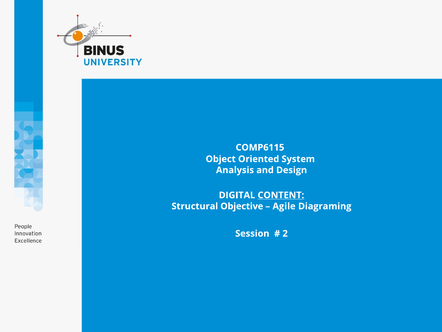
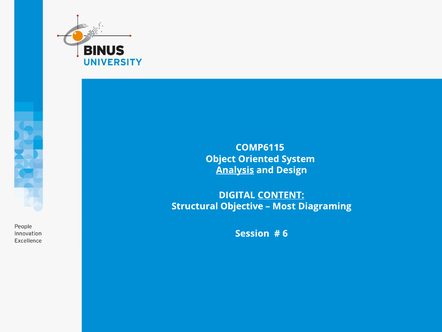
Analysis underline: none -> present
Agile: Agile -> Most
2: 2 -> 6
